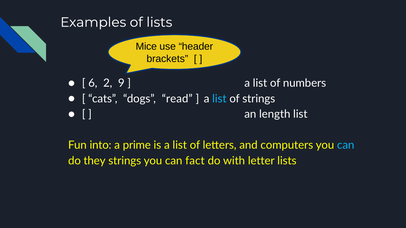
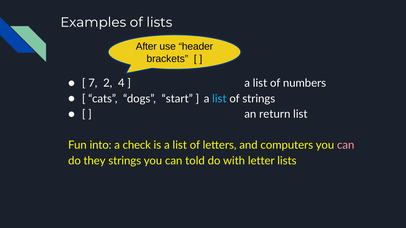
Mice: Mice -> After
6: 6 -> 7
9: 9 -> 4
read: read -> start
length: length -> return
prime: prime -> check
can at (346, 146) colour: light blue -> pink
fact: fact -> told
